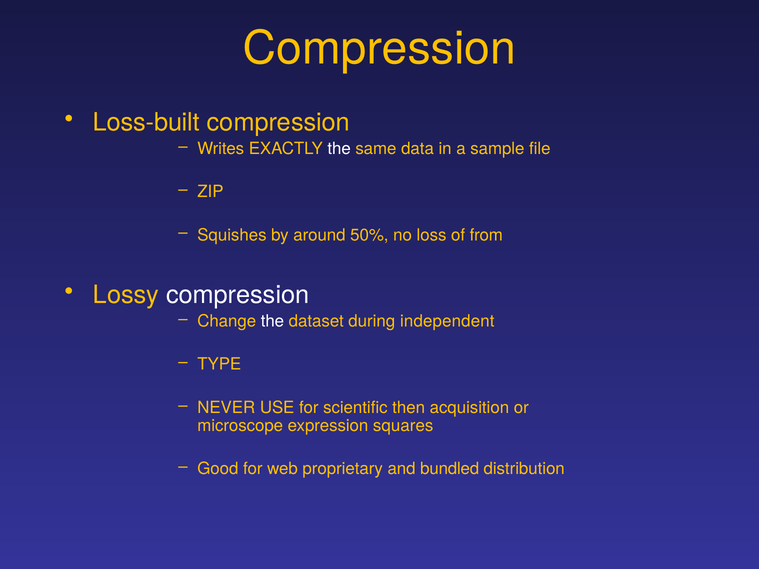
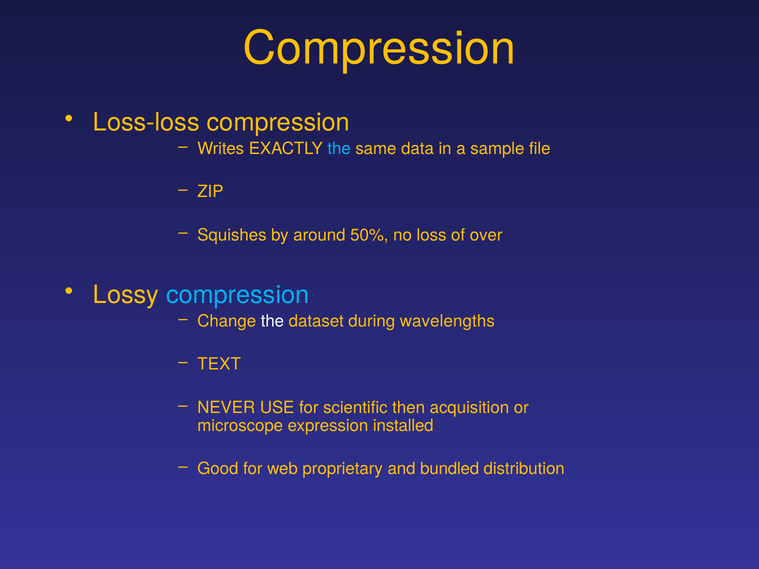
Loss-built: Loss-built -> Loss-loss
the at (339, 149) colour: white -> light blue
from: from -> over
compression at (238, 295) colour: white -> light blue
independent: independent -> wavelengths
TYPE: TYPE -> TEXT
squares: squares -> installed
